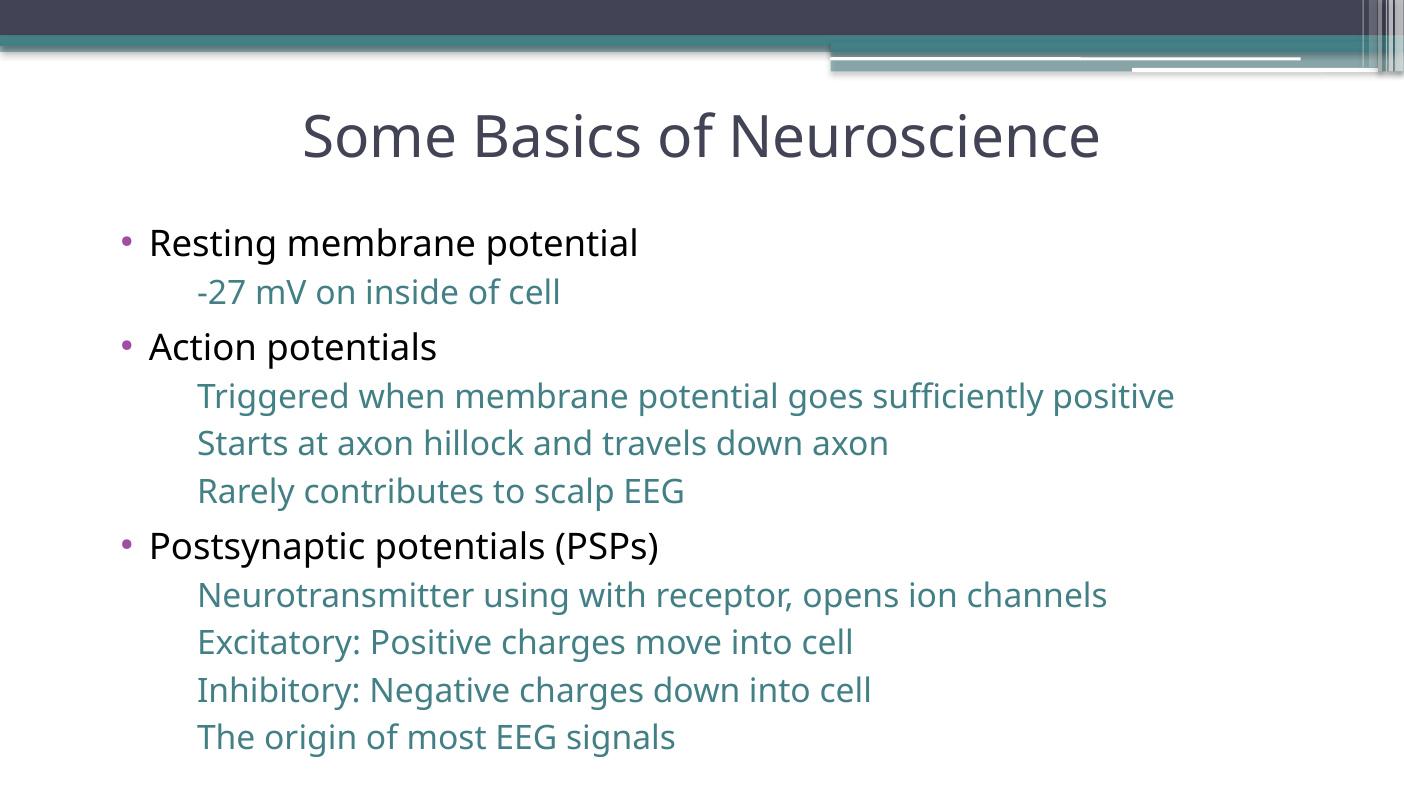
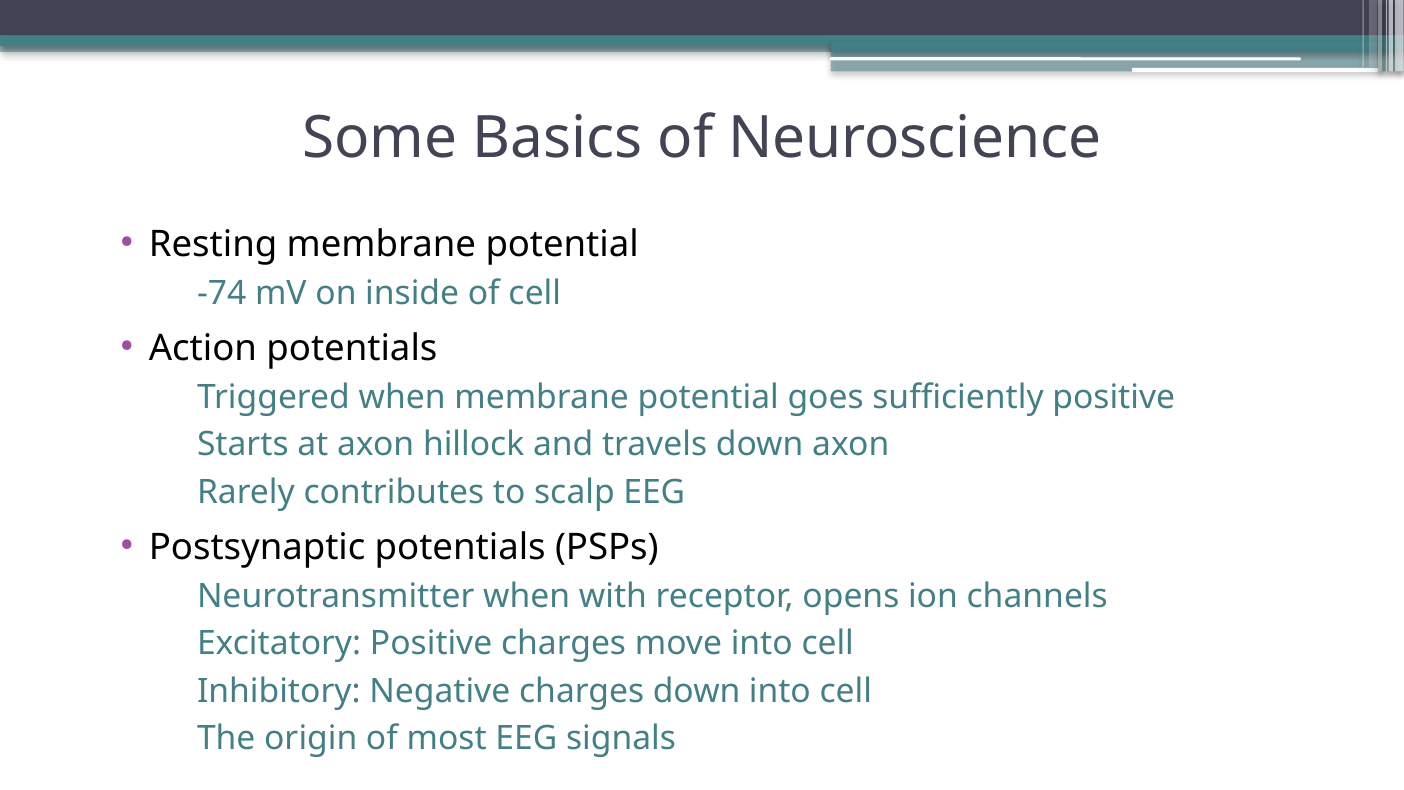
-27: -27 -> -74
Neurotransmitter using: using -> when
